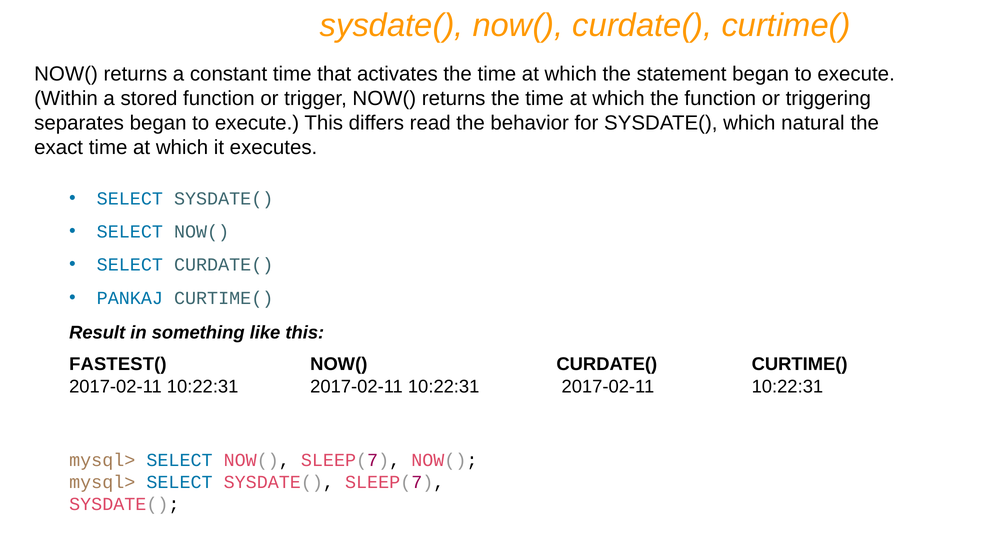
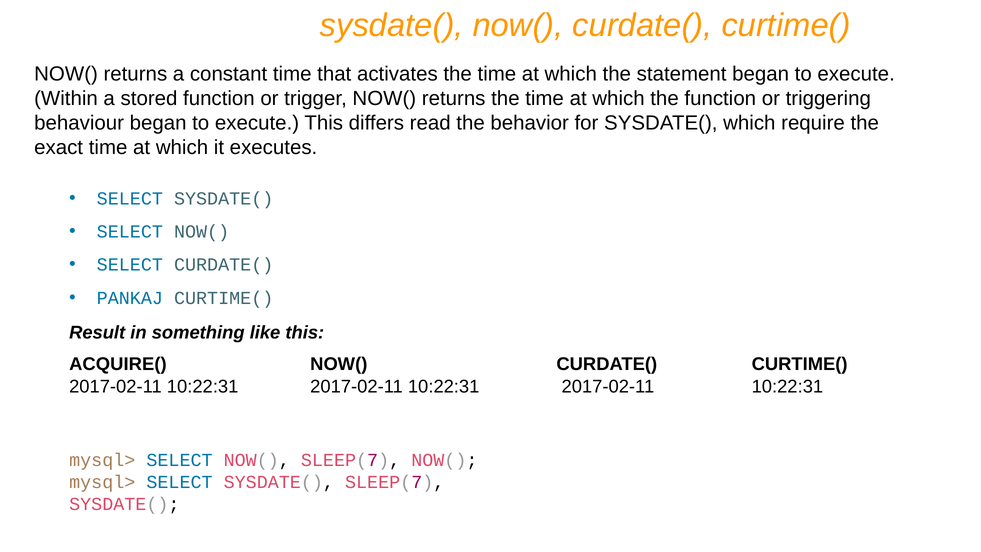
separates: separates -> behaviour
natural: natural -> require
FASTEST(: FASTEST( -> ACQUIRE(
